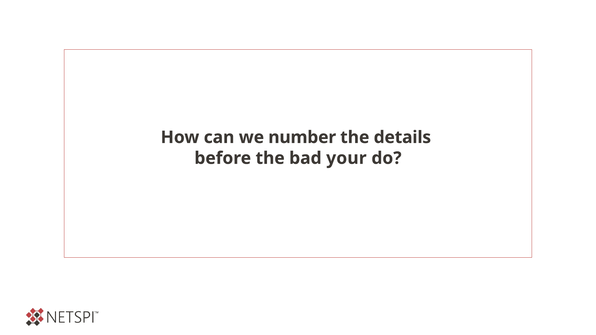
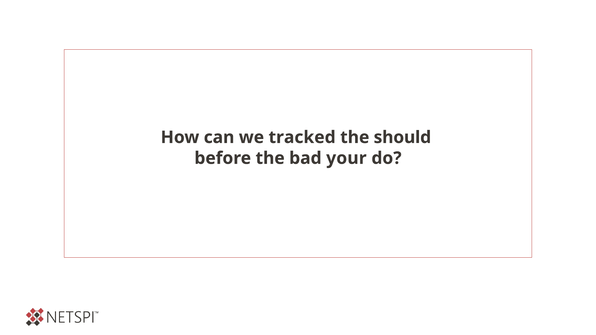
number: number -> tracked
details: details -> should
